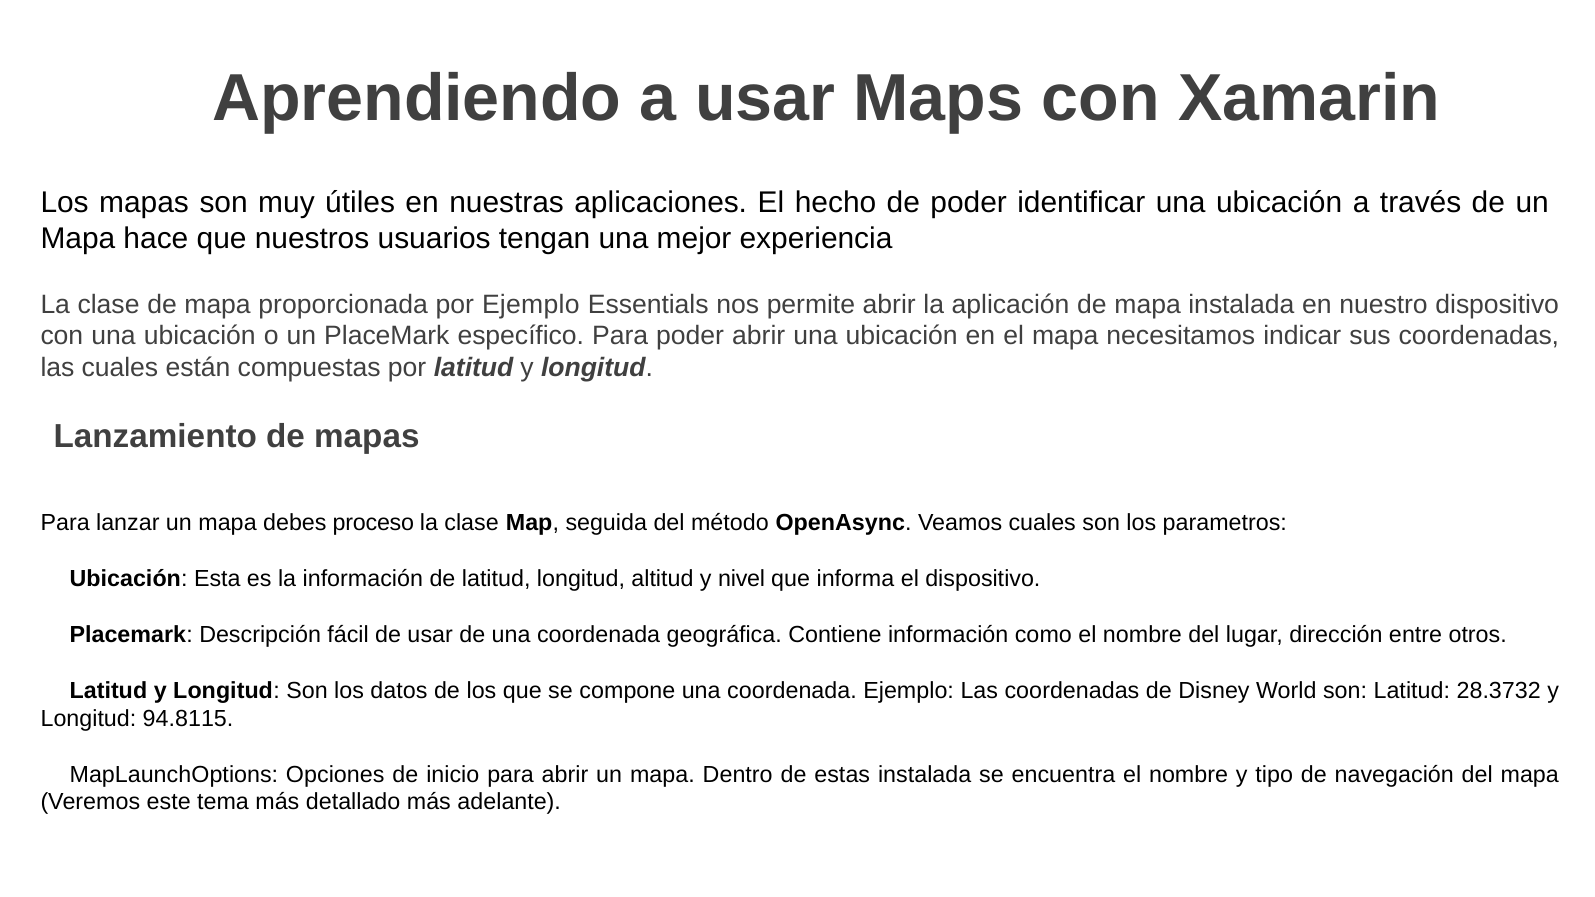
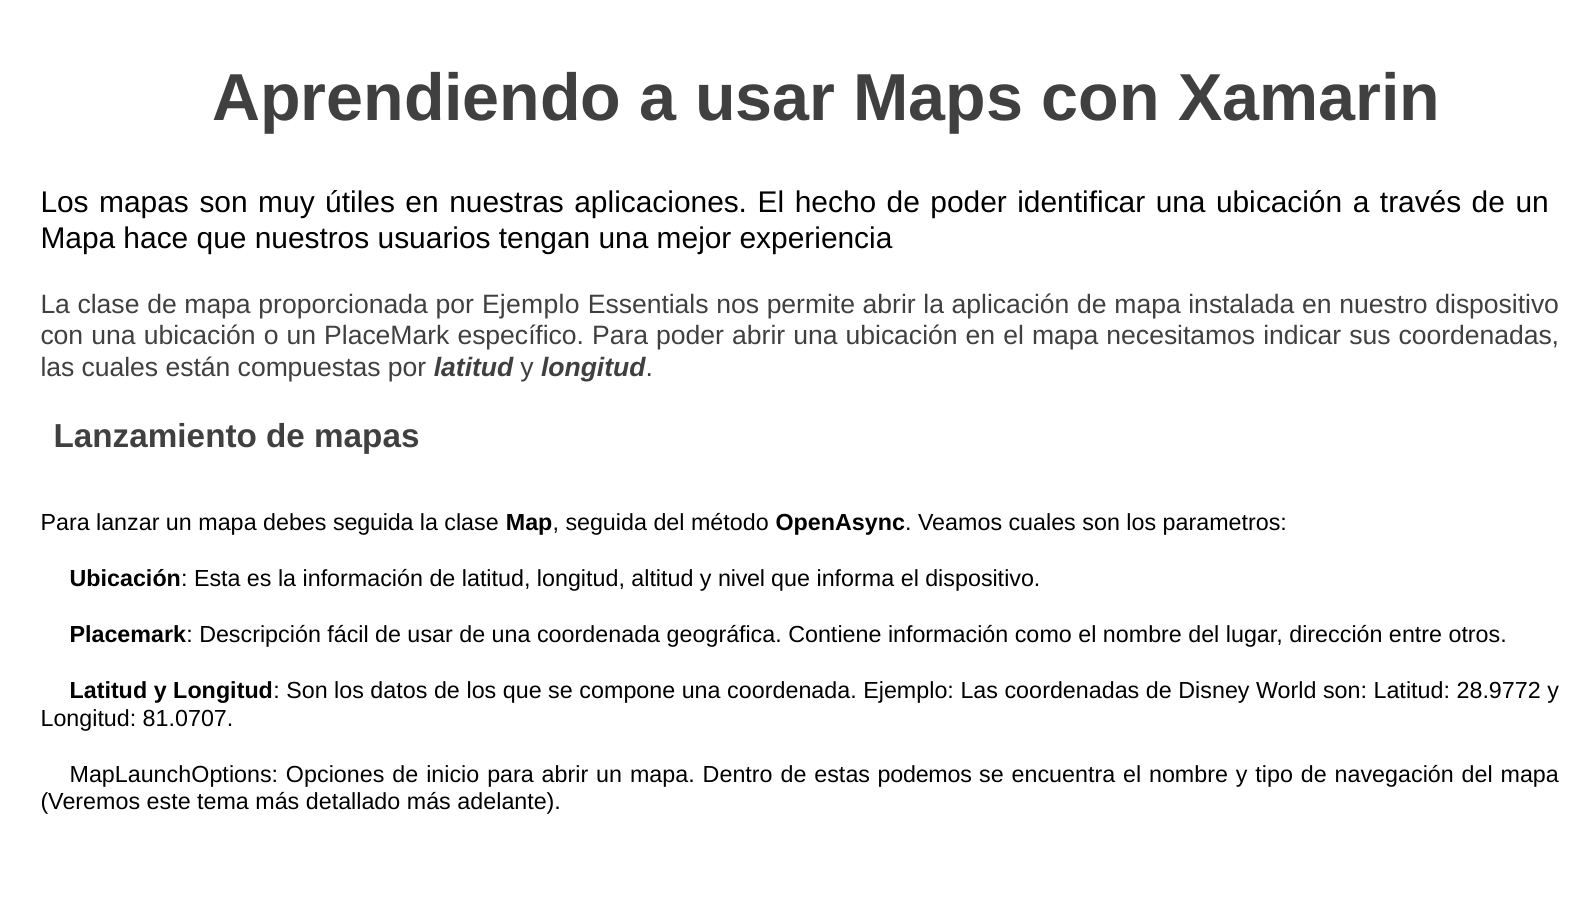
debes proceso: proceso -> seguida
28.3732: 28.3732 -> 28.9772
94.8115: 94.8115 -> 81.0707
estas instalada: instalada -> podemos
